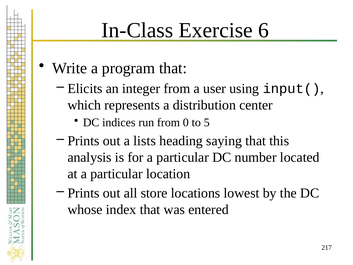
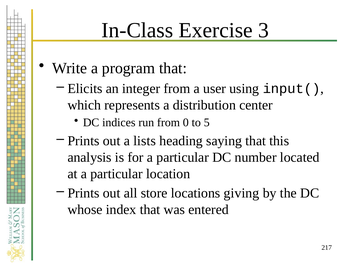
6: 6 -> 3
lowest: lowest -> giving
